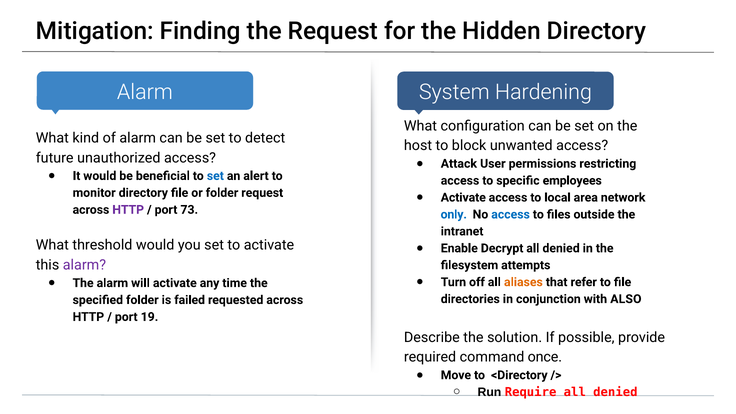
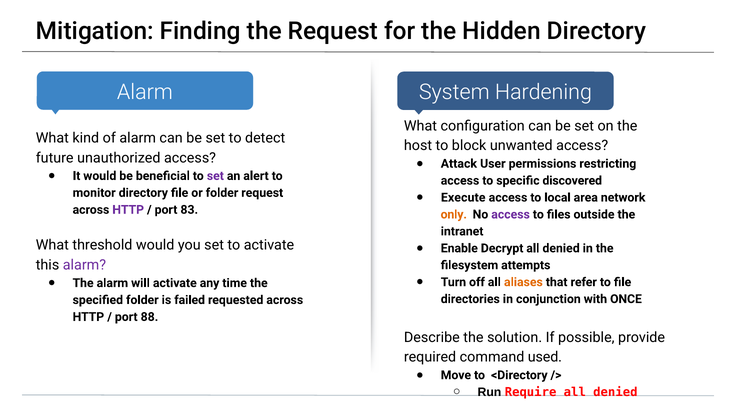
set at (215, 176) colour: blue -> purple
employees: employees -> discovered
Activate at (463, 197): Activate -> Execute
73: 73 -> 83
only colour: blue -> orange
access at (511, 214) colour: blue -> purple
ALSO: ALSO -> ONCE
19: 19 -> 88
once: once -> used
